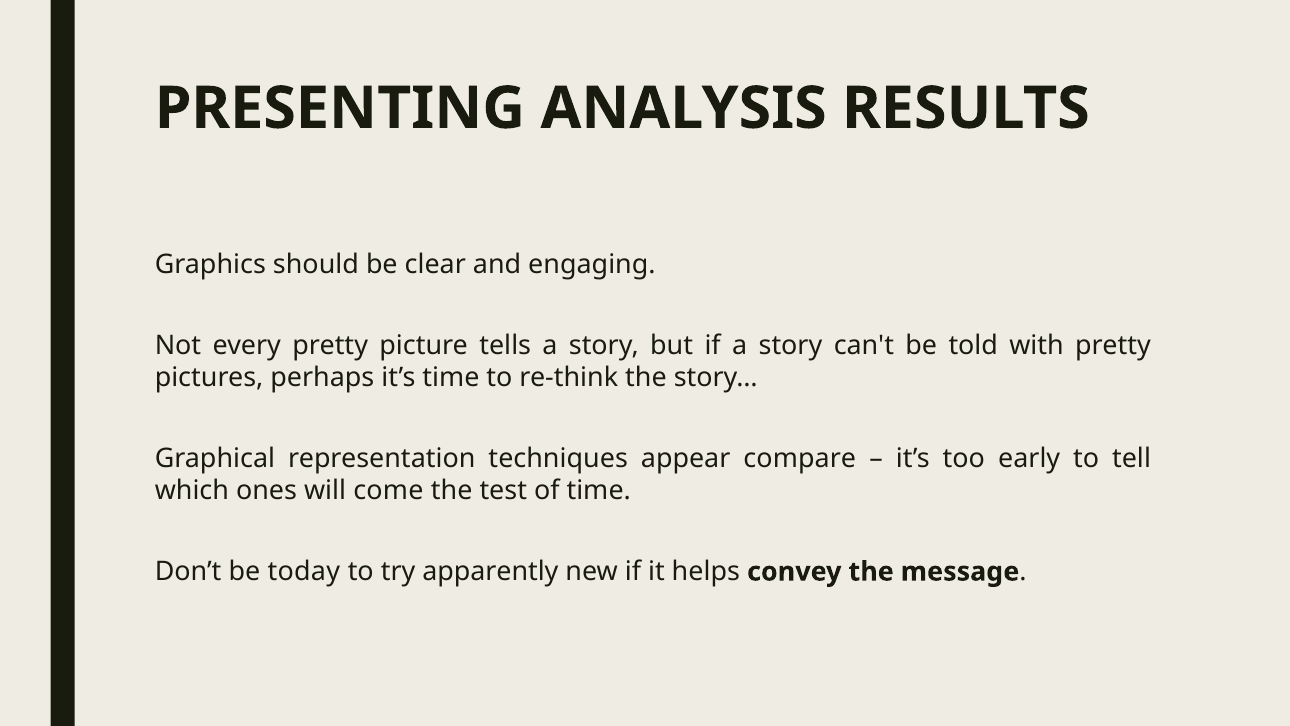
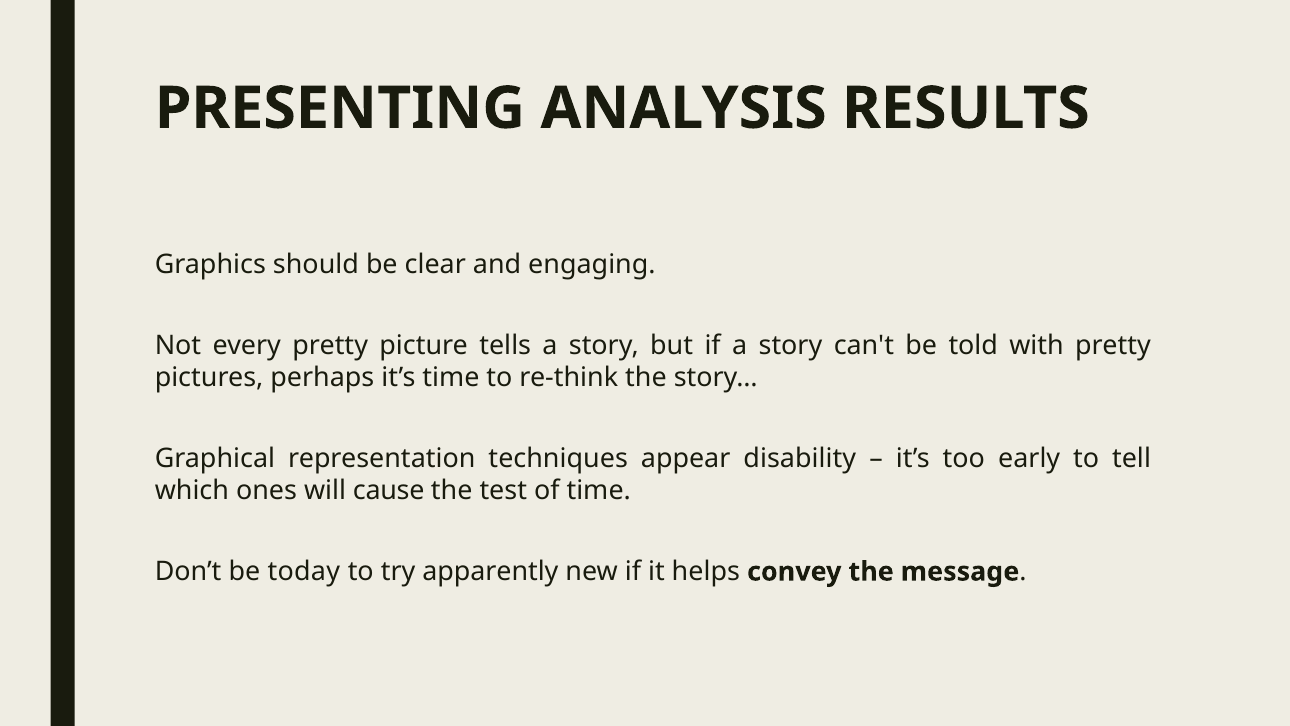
compare: compare -> disability
come: come -> cause
